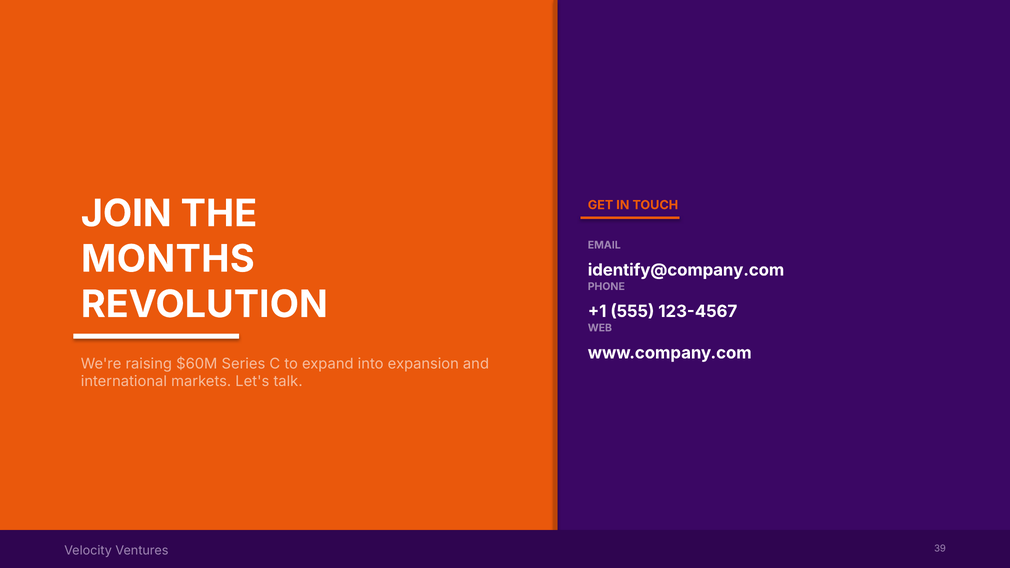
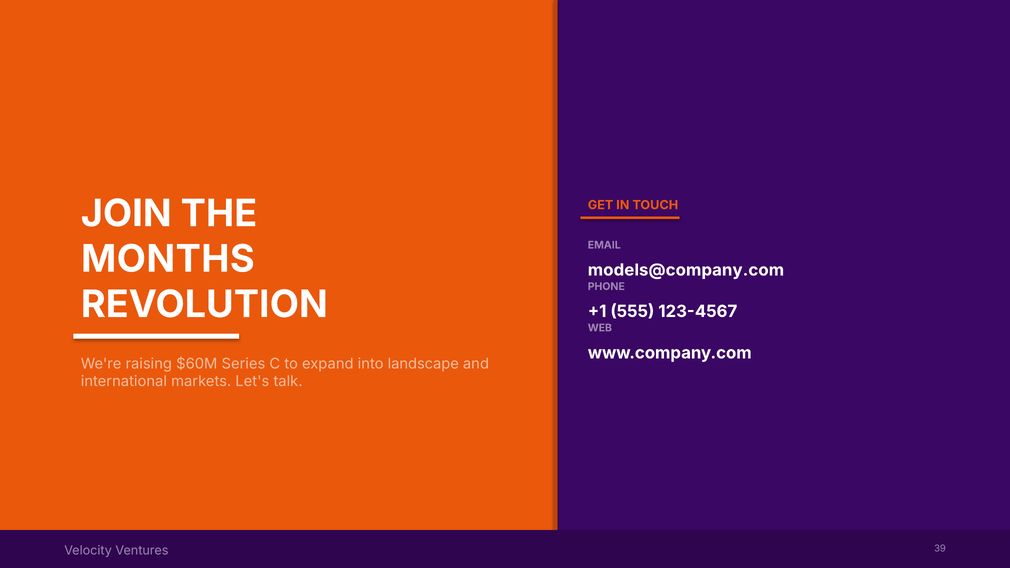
identify@company.com: identify@company.com -> models@company.com
expansion: expansion -> landscape
